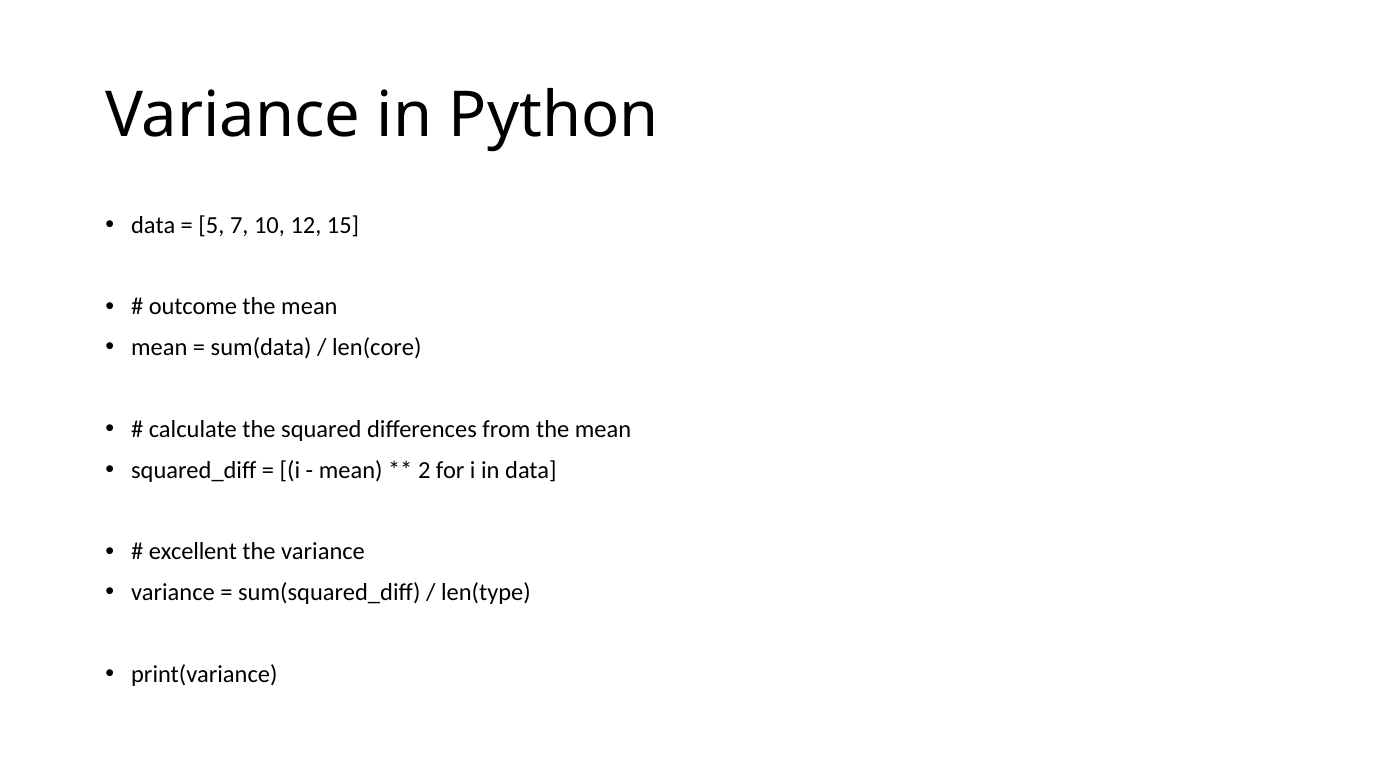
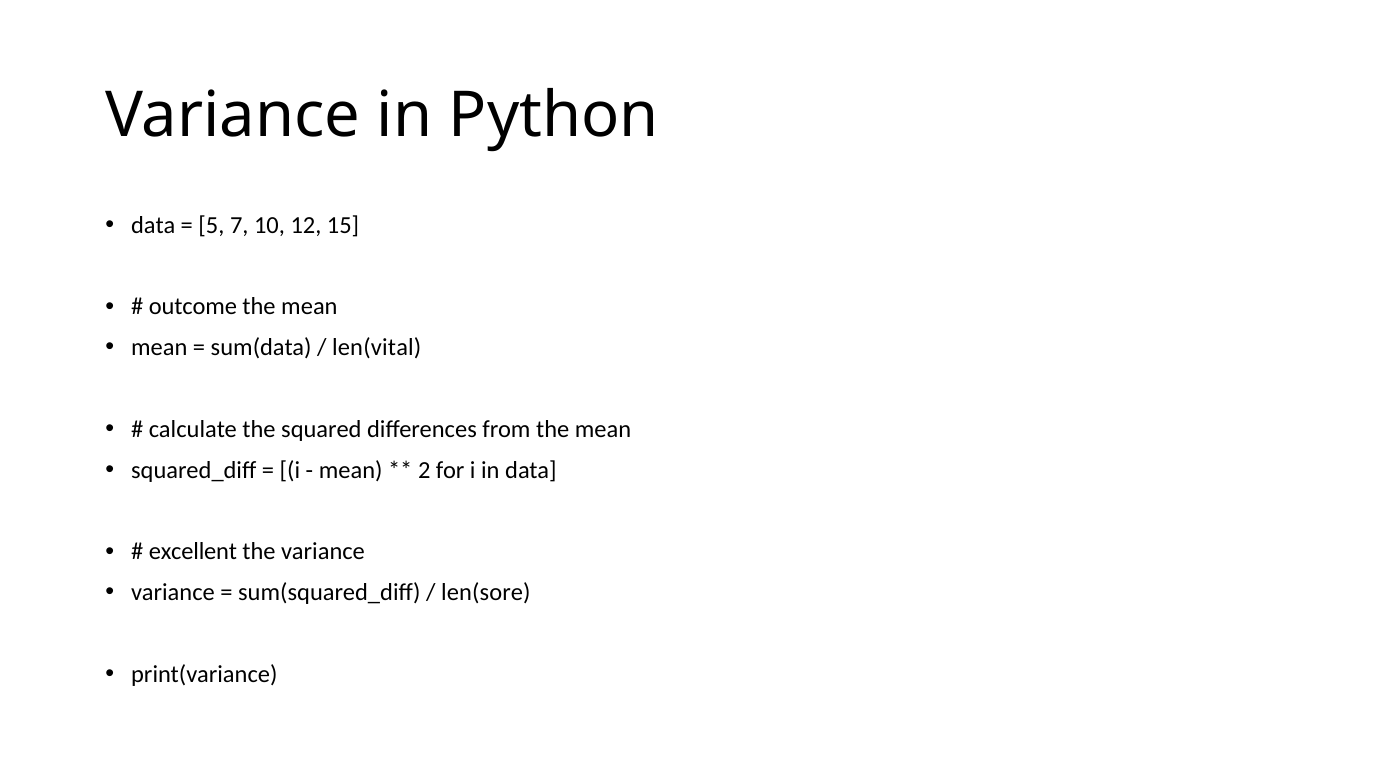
len(core: len(core -> len(vital
len(type: len(type -> len(sore
